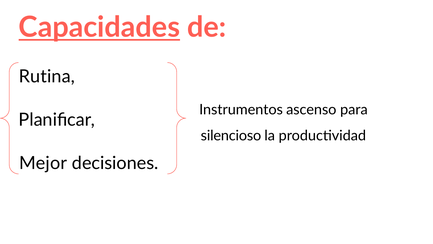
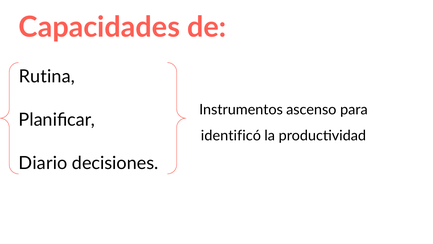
Capacidades underline: present -> none
silencioso: silencioso -> identificó
Mejor: Mejor -> Diario
